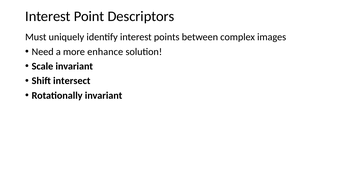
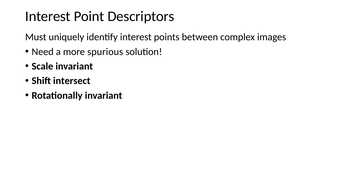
enhance: enhance -> spurious
